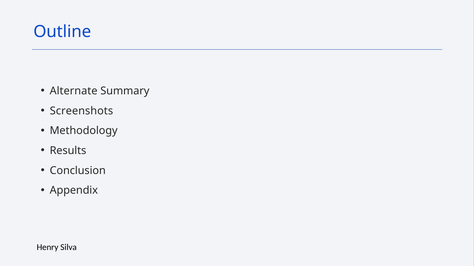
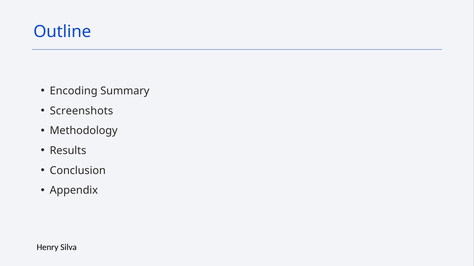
Alternate: Alternate -> Encoding
